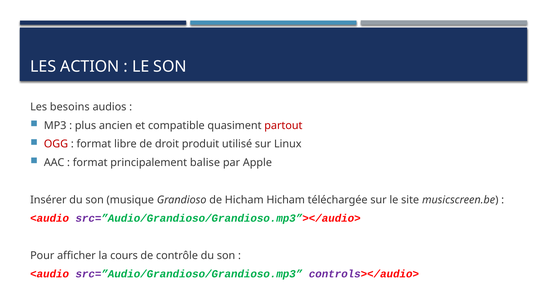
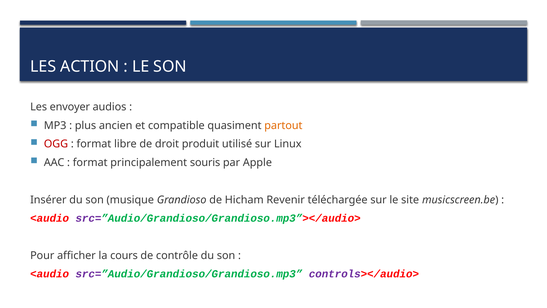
besoins: besoins -> envoyer
partout colour: red -> orange
balise: balise -> souris
Hicham Hicham: Hicham -> Revenir
